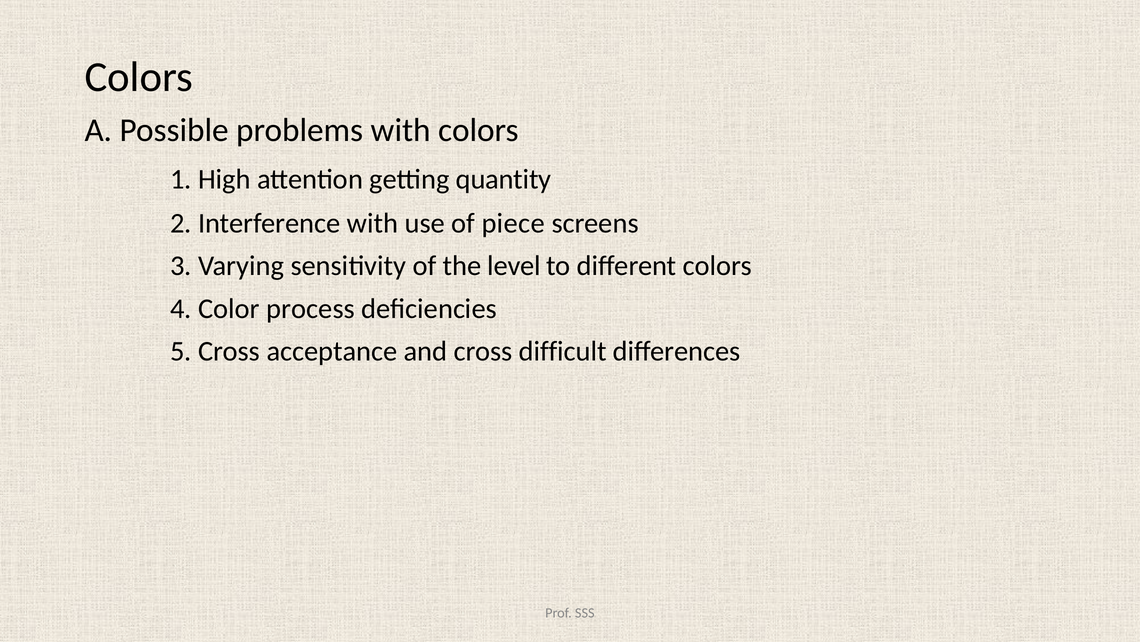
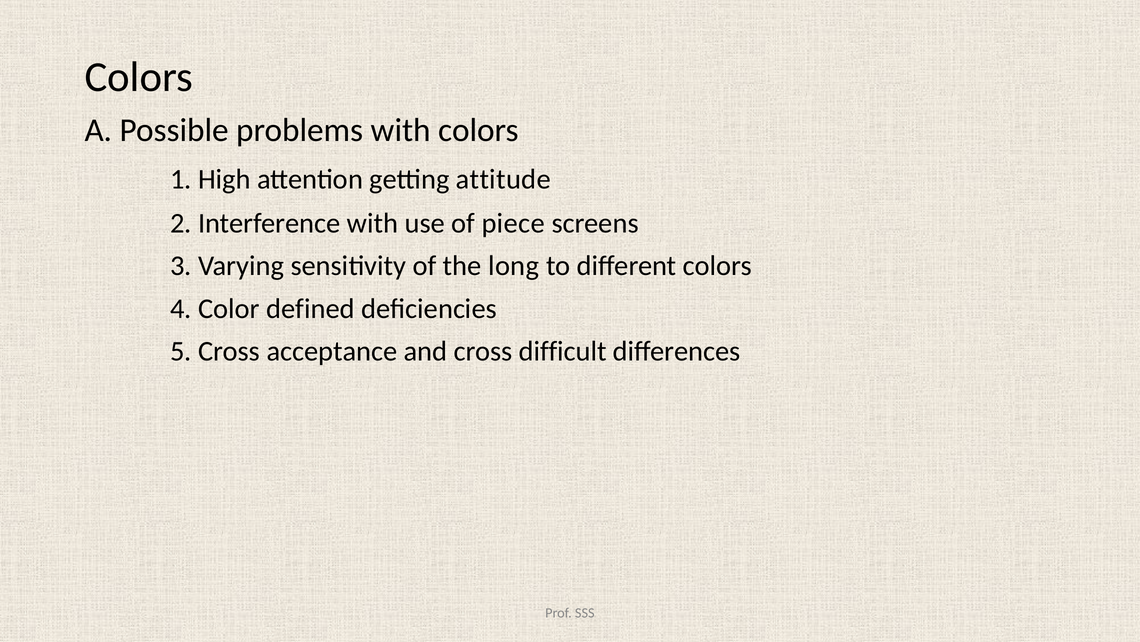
quantity: quantity -> attitude
level: level -> long
process: process -> defined
